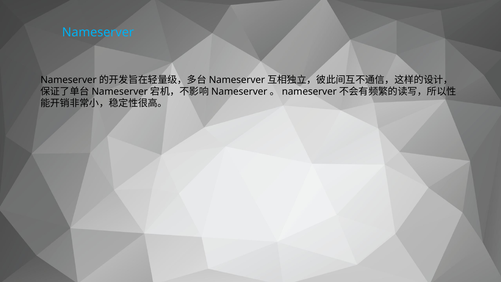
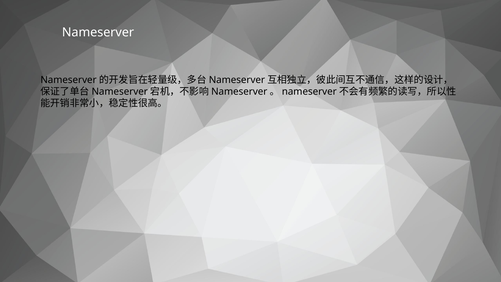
Nameserver at (98, 32) colour: light blue -> white
